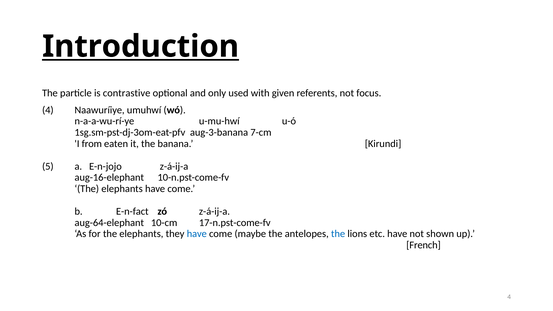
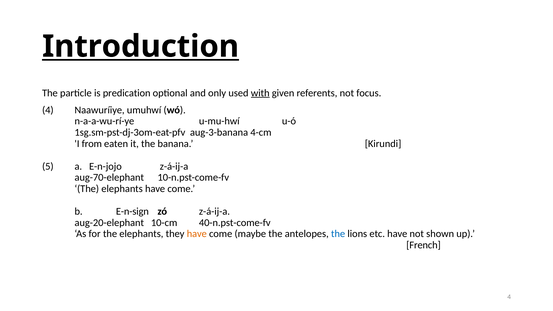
contrastive: contrastive -> predication
with underline: none -> present
7-cm: 7-cm -> 4-cm
aug-16-elephant: aug-16-elephant -> aug-70-elephant
E-n-fact: E-n-fact -> E-n-sign
aug-64-elephant: aug-64-elephant -> aug-20-elephant
17-n.pst-come-fv: 17-n.pst-come-fv -> 40-n.pst-come-fv
have at (197, 234) colour: blue -> orange
